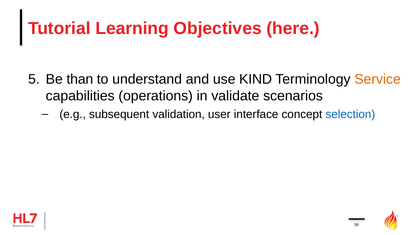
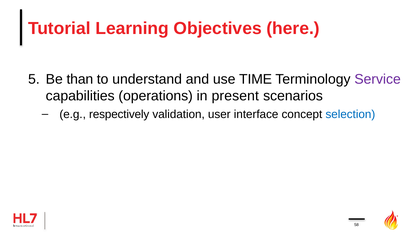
KIND: KIND -> TIME
Service colour: orange -> purple
validate: validate -> present
subsequent: subsequent -> respectively
